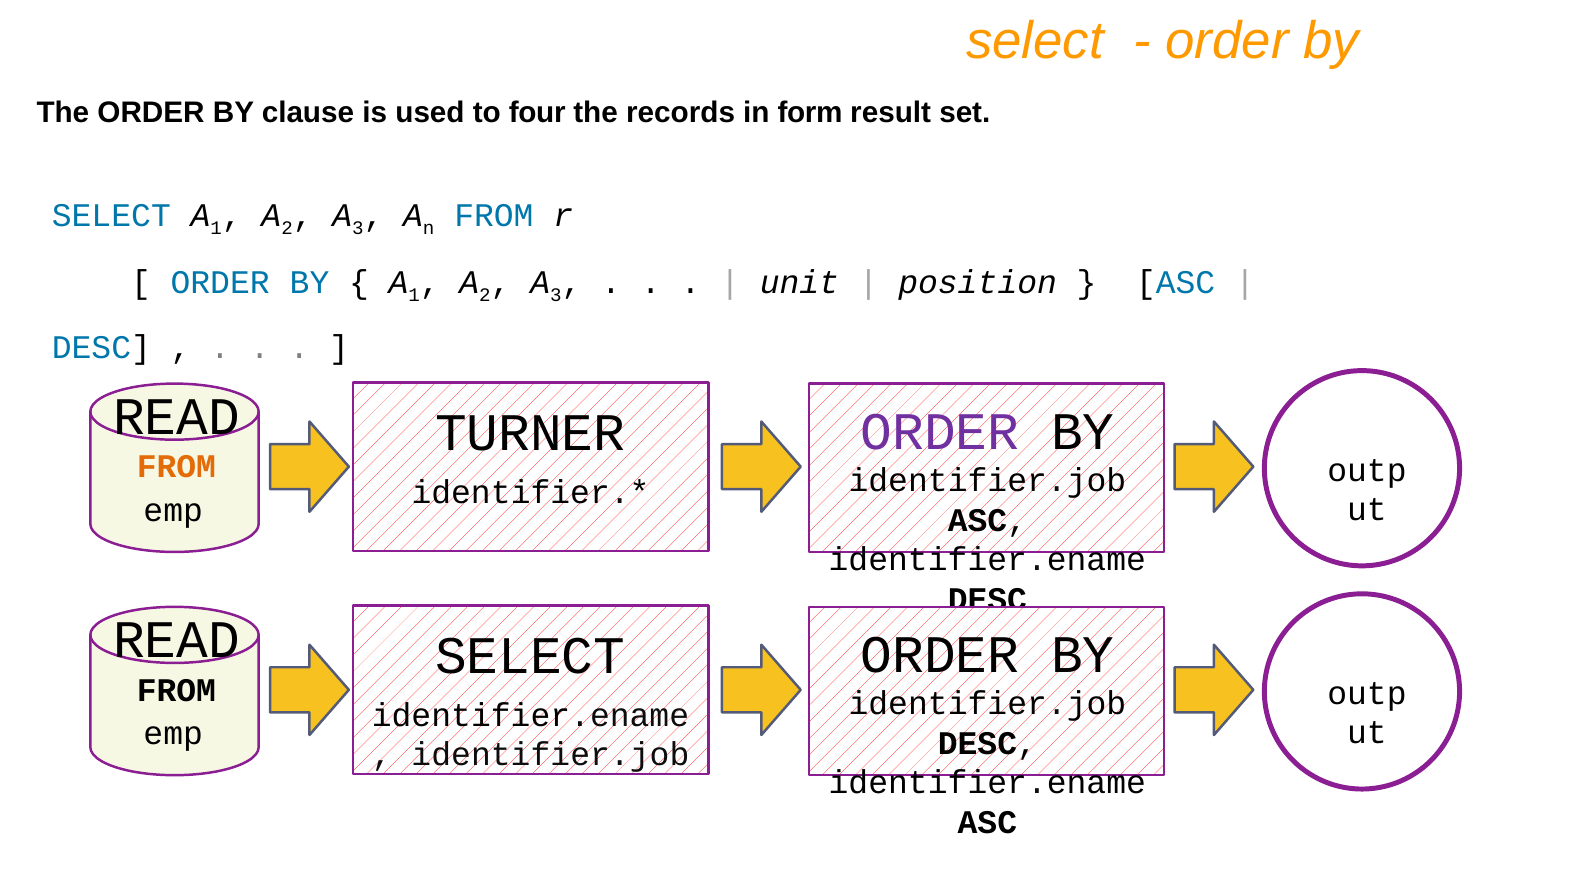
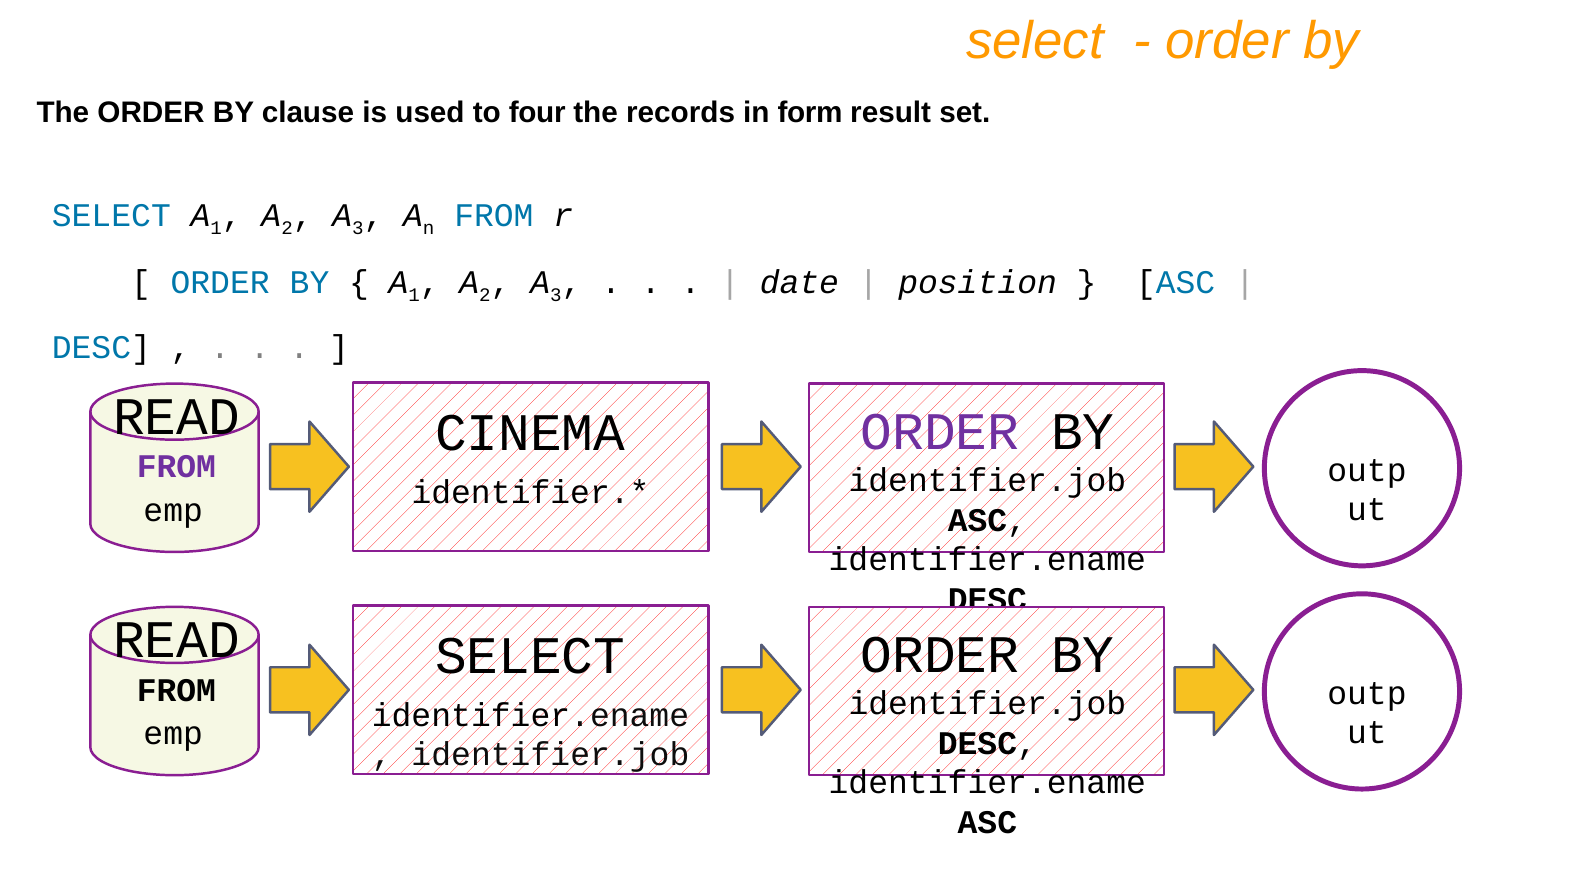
unit: unit -> date
TURNER: TURNER -> CINEMA
FROM at (176, 467) colour: orange -> purple
